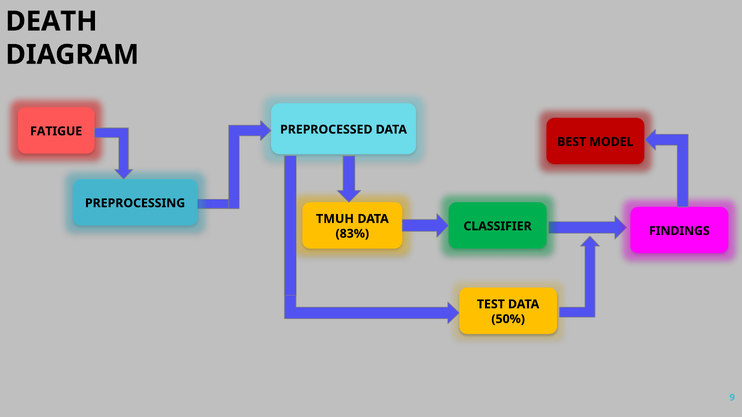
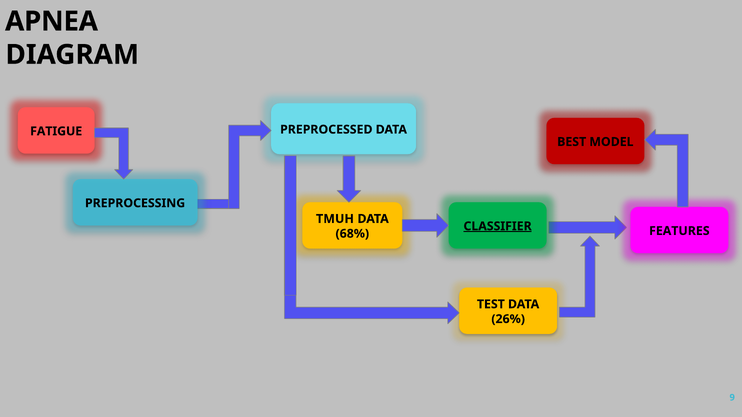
DEATH: DEATH -> APNEA
CLASSIFIER underline: none -> present
FINDINGS: FINDINGS -> FEATURES
83%: 83% -> 68%
50%: 50% -> 26%
